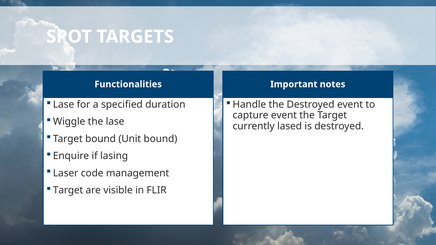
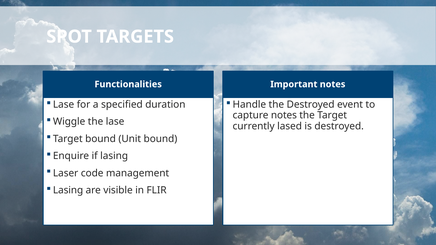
capture event: event -> notes
Target at (68, 190): Target -> Lasing
